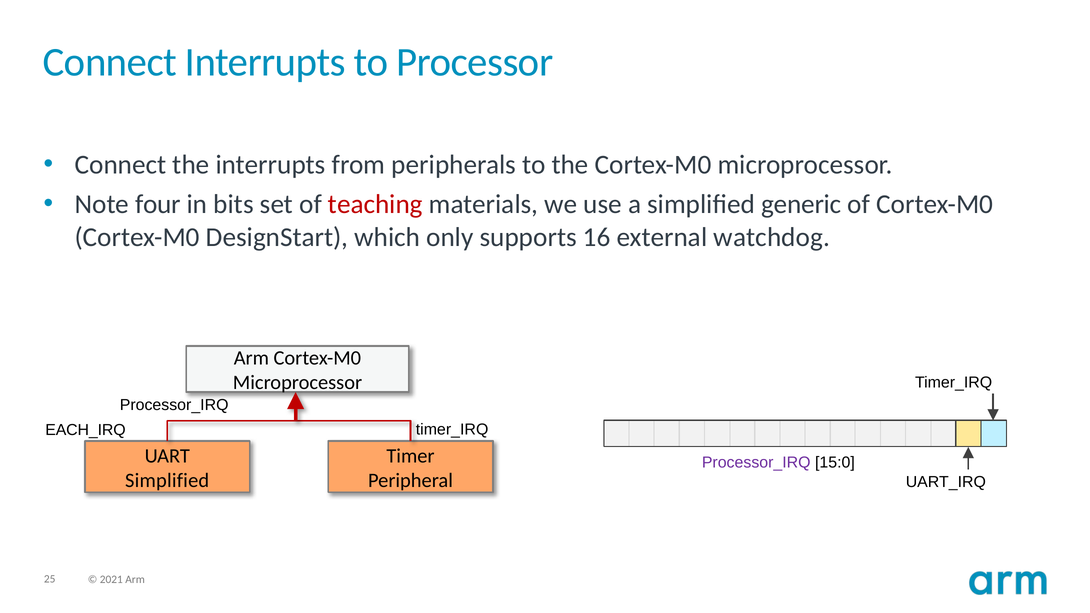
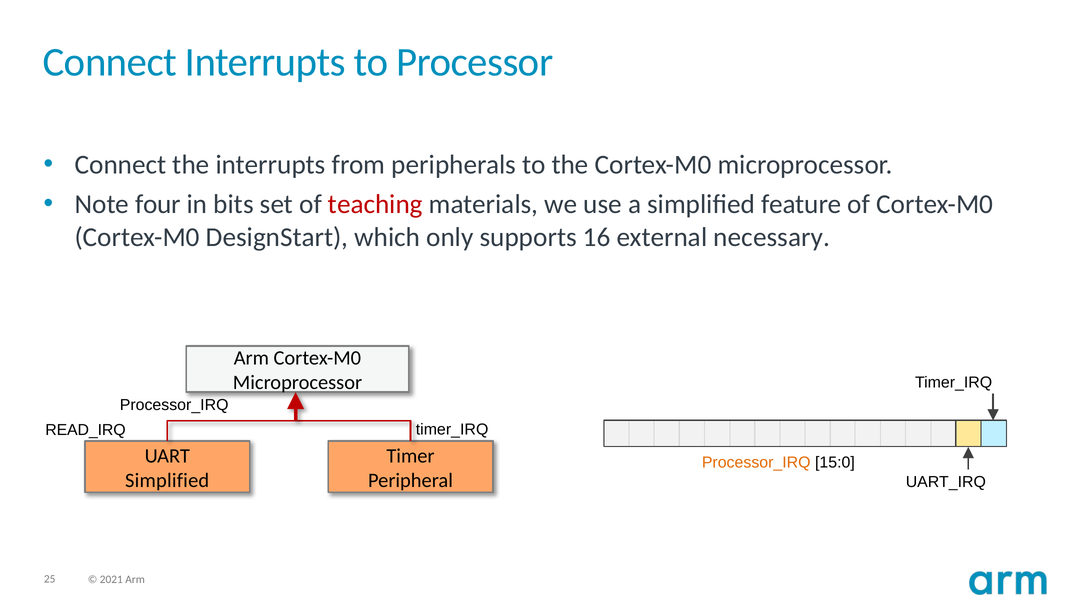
generic: generic -> feature
watchdog: watchdog -> necessary
EACH_IRQ: EACH_IRQ -> READ_IRQ
Processor_IRQ at (756, 463) colour: purple -> orange
